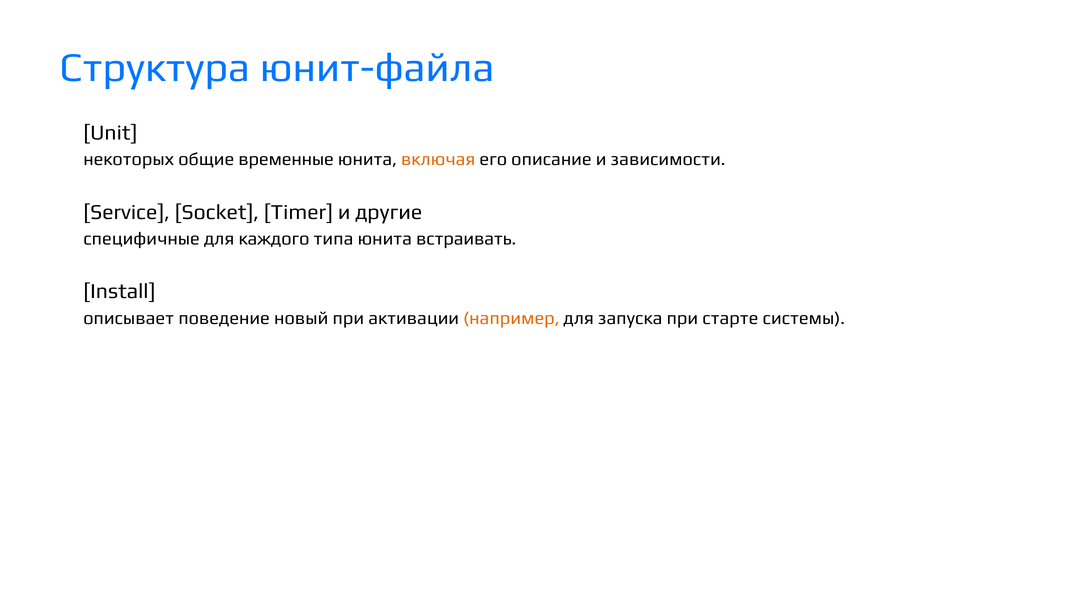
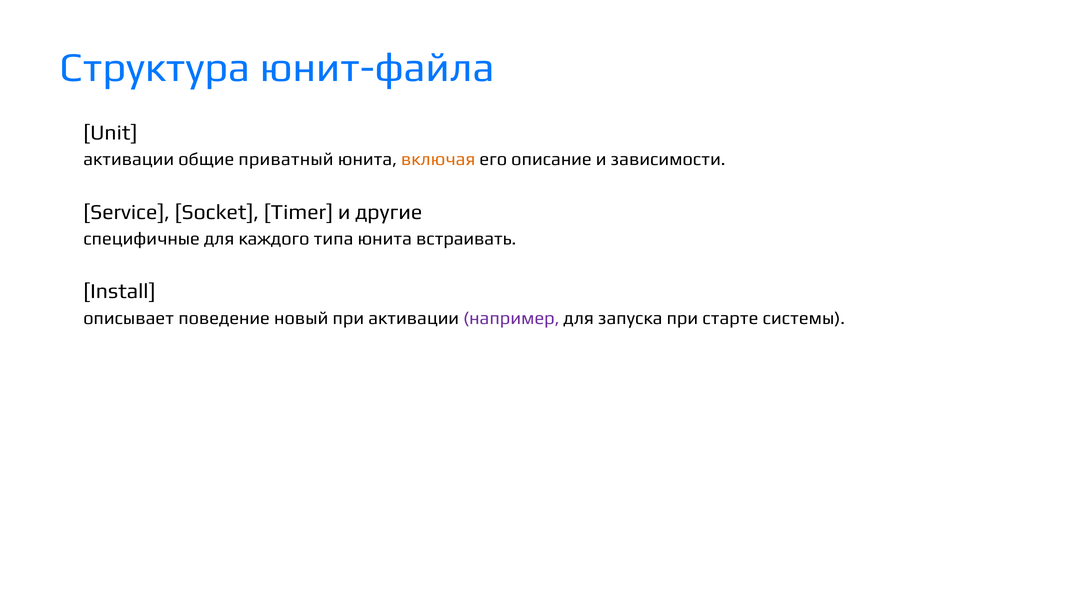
некоторых at (129, 159): некоторых -> активации
временные: временные -> приватный
например colour: orange -> purple
